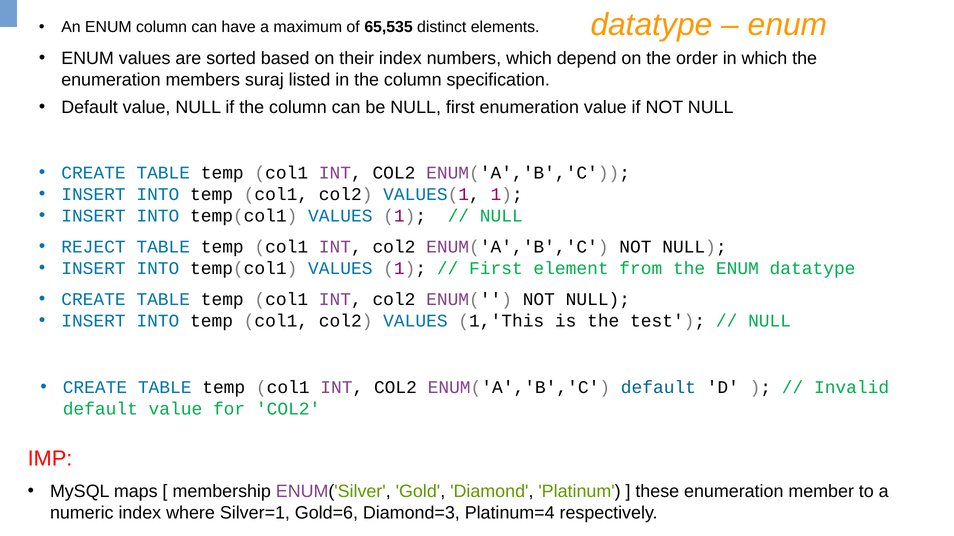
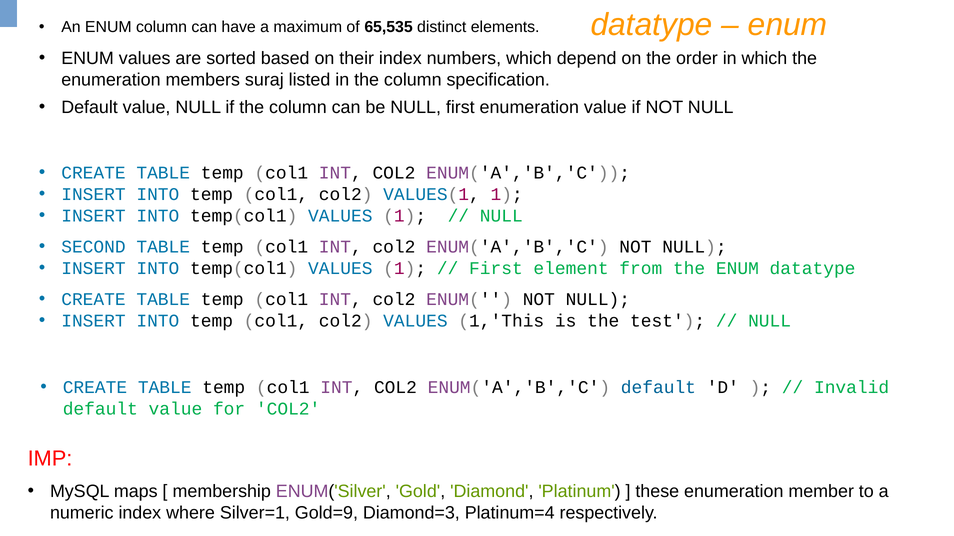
REJECT: REJECT -> SECOND
Gold=6: Gold=6 -> Gold=9
